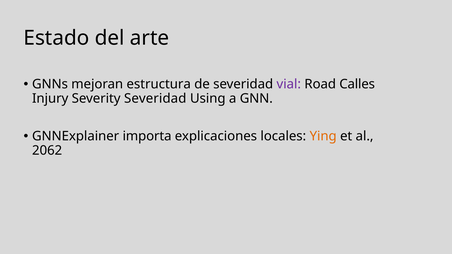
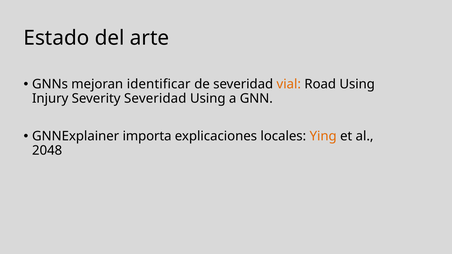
estructura: estructura -> identificar
vial colour: purple -> orange
Road Calles: Calles -> Using
2062: 2062 -> 2048
